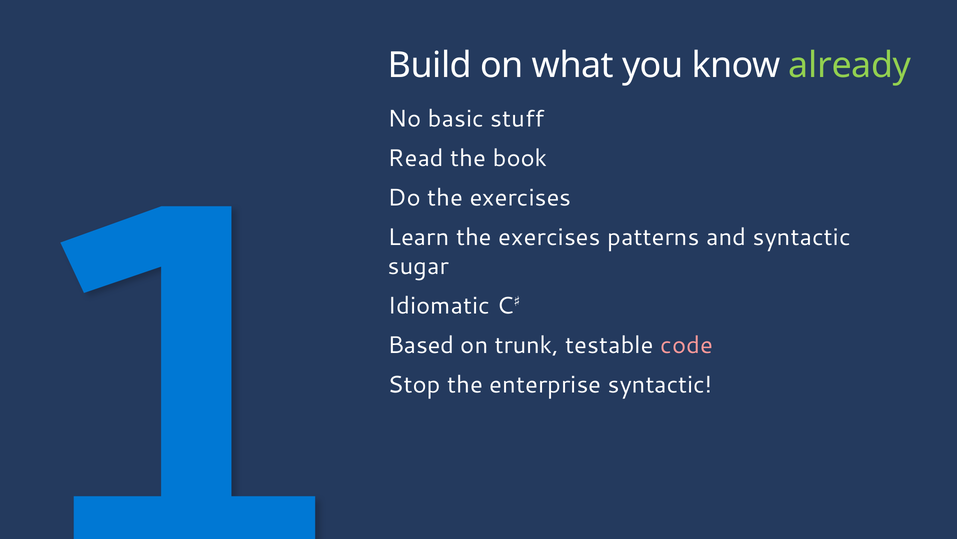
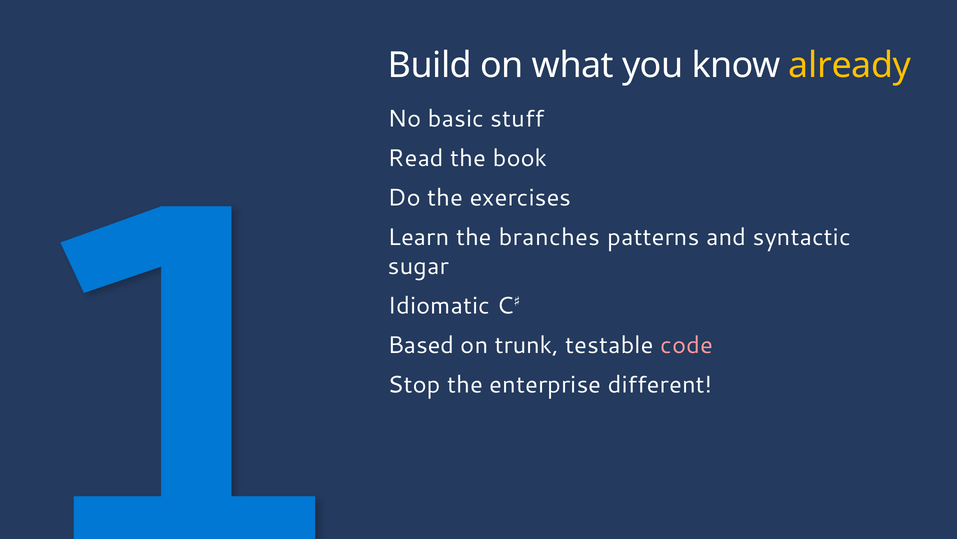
already colour: light green -> yellow
Learn the exercises: exercises -> branches
enterprise syntactic: syntactic -> different
